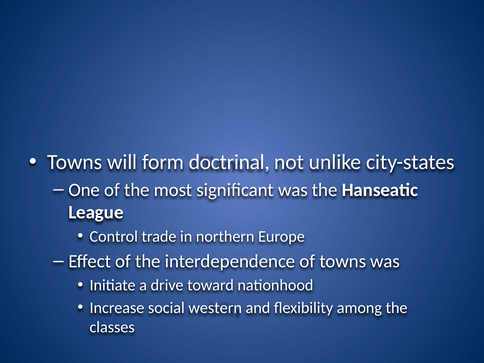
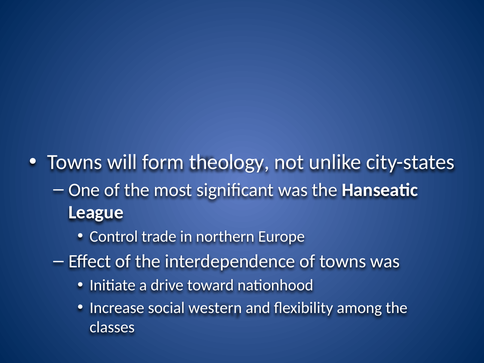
doctrinal: doctrinal -> theology
